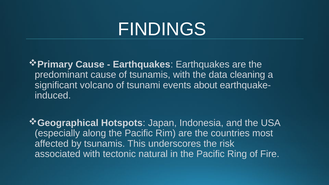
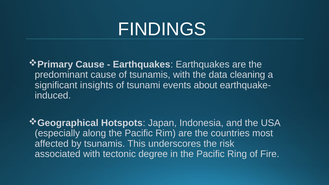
volcano: volcano -> insights
natural: natural -> degree
